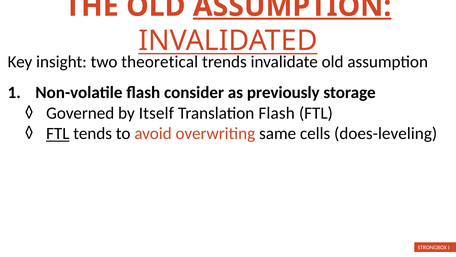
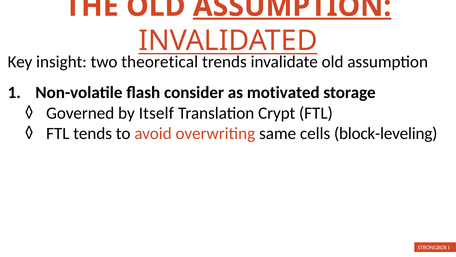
previously: previously -> motivated
Translation Flash: Flash -> Crypt
FTL at (58, 133) underline: present -> none
does-leveling: does-leveling -> block-leveling
